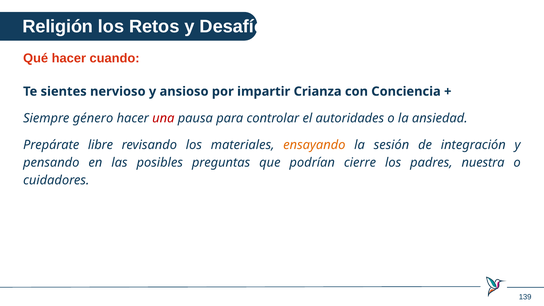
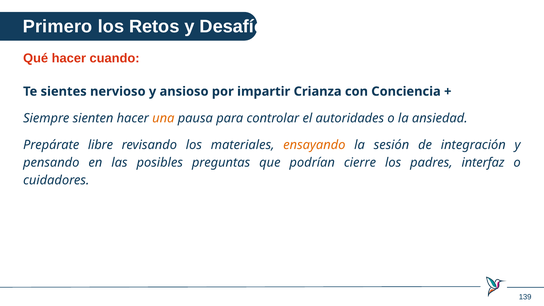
Religión: Religión -> Primero
género: género -> sienten
una colour: red -> orange
nuestra: nuestra -> interfaz
